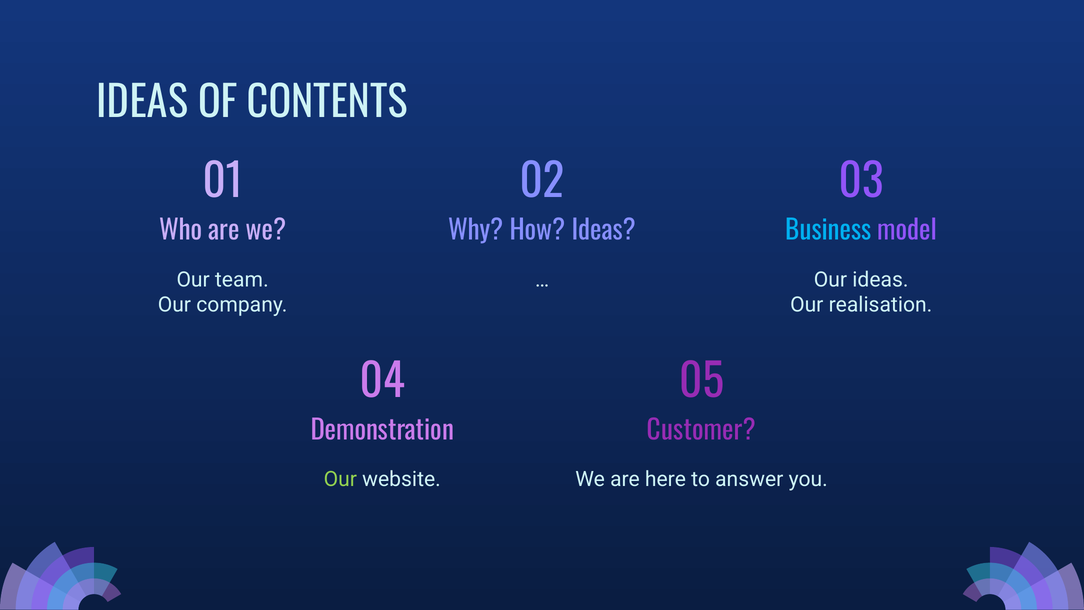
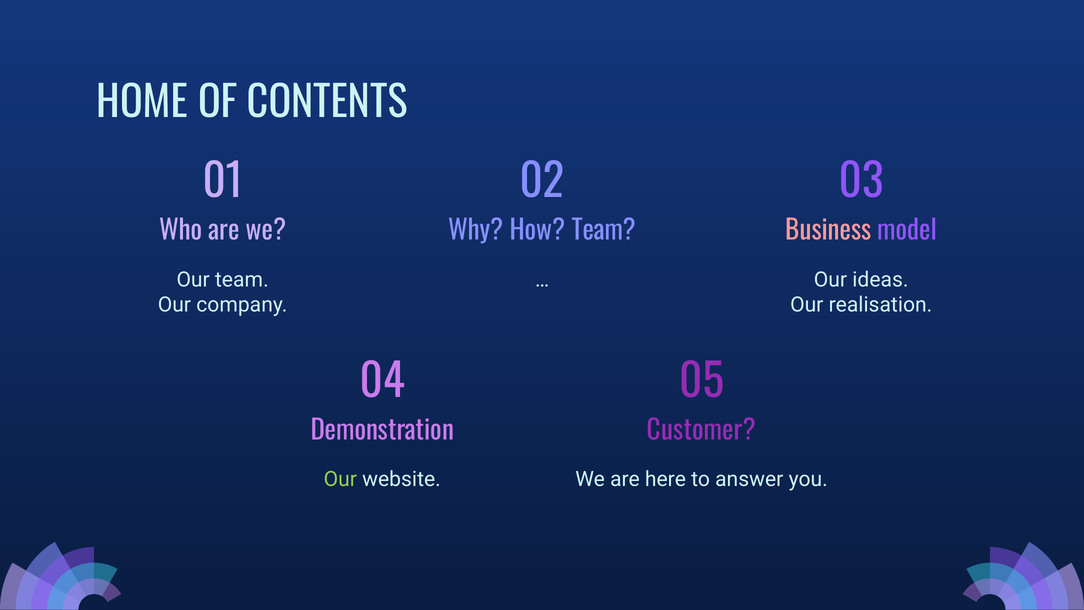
IDEAS at (142, 103): IDEAS -> HOME
How Ideas: Ideas -> Team
Business colour: light blue -> pink
